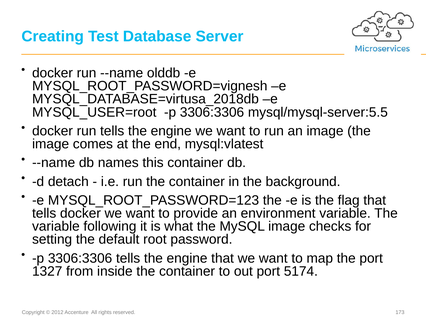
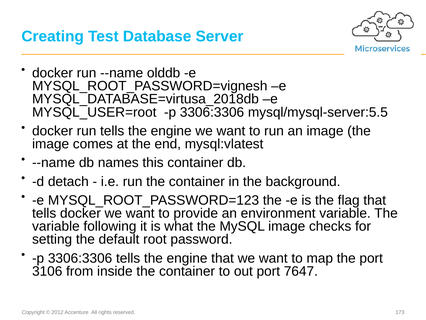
1327: 1327 -> 3106
5174: 5174 -> 7647
